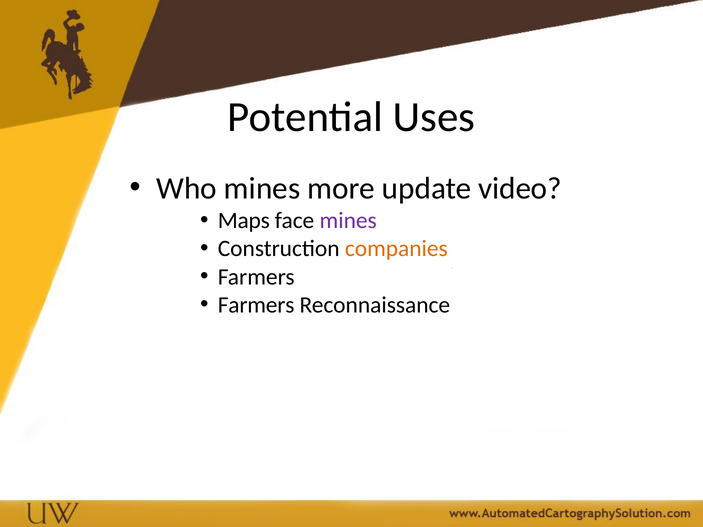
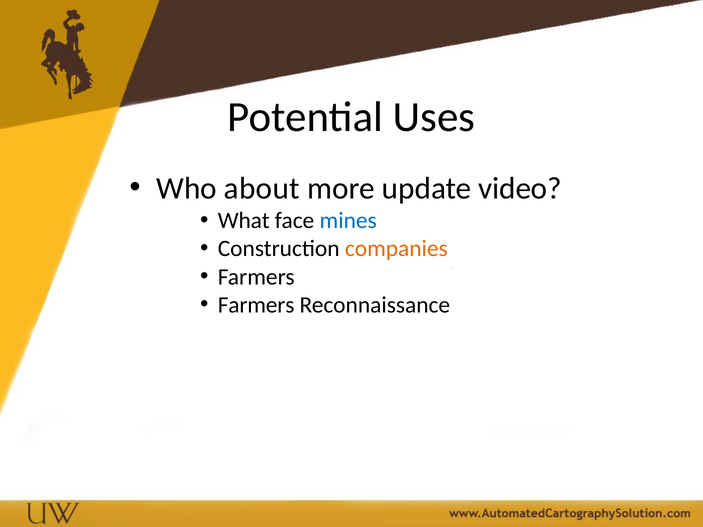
Who mines: mines -> about
Maps: Maps -> What
mines at (348, 221) colour: purple -> blue
